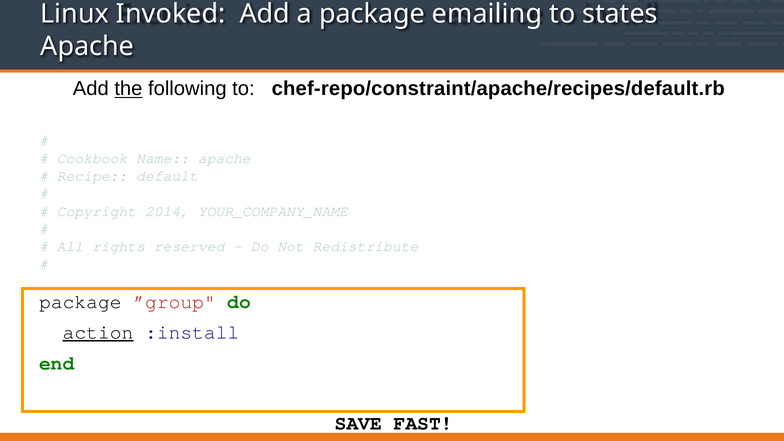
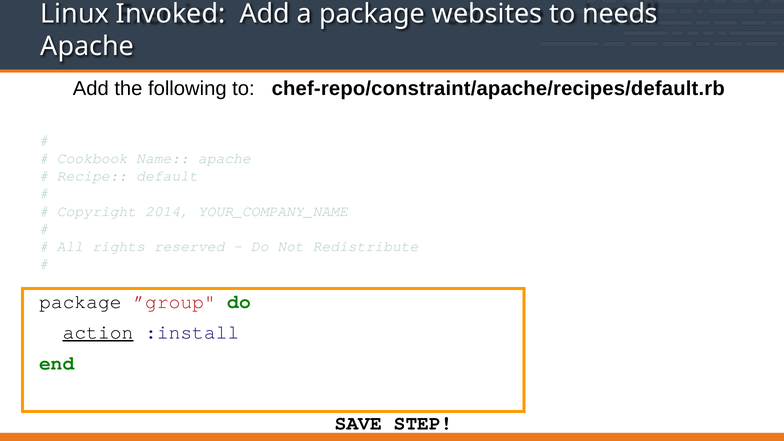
emailing: emailing -> websites
states: states -> needs
the underline: present -> none
FAST: FAST -> STEP
